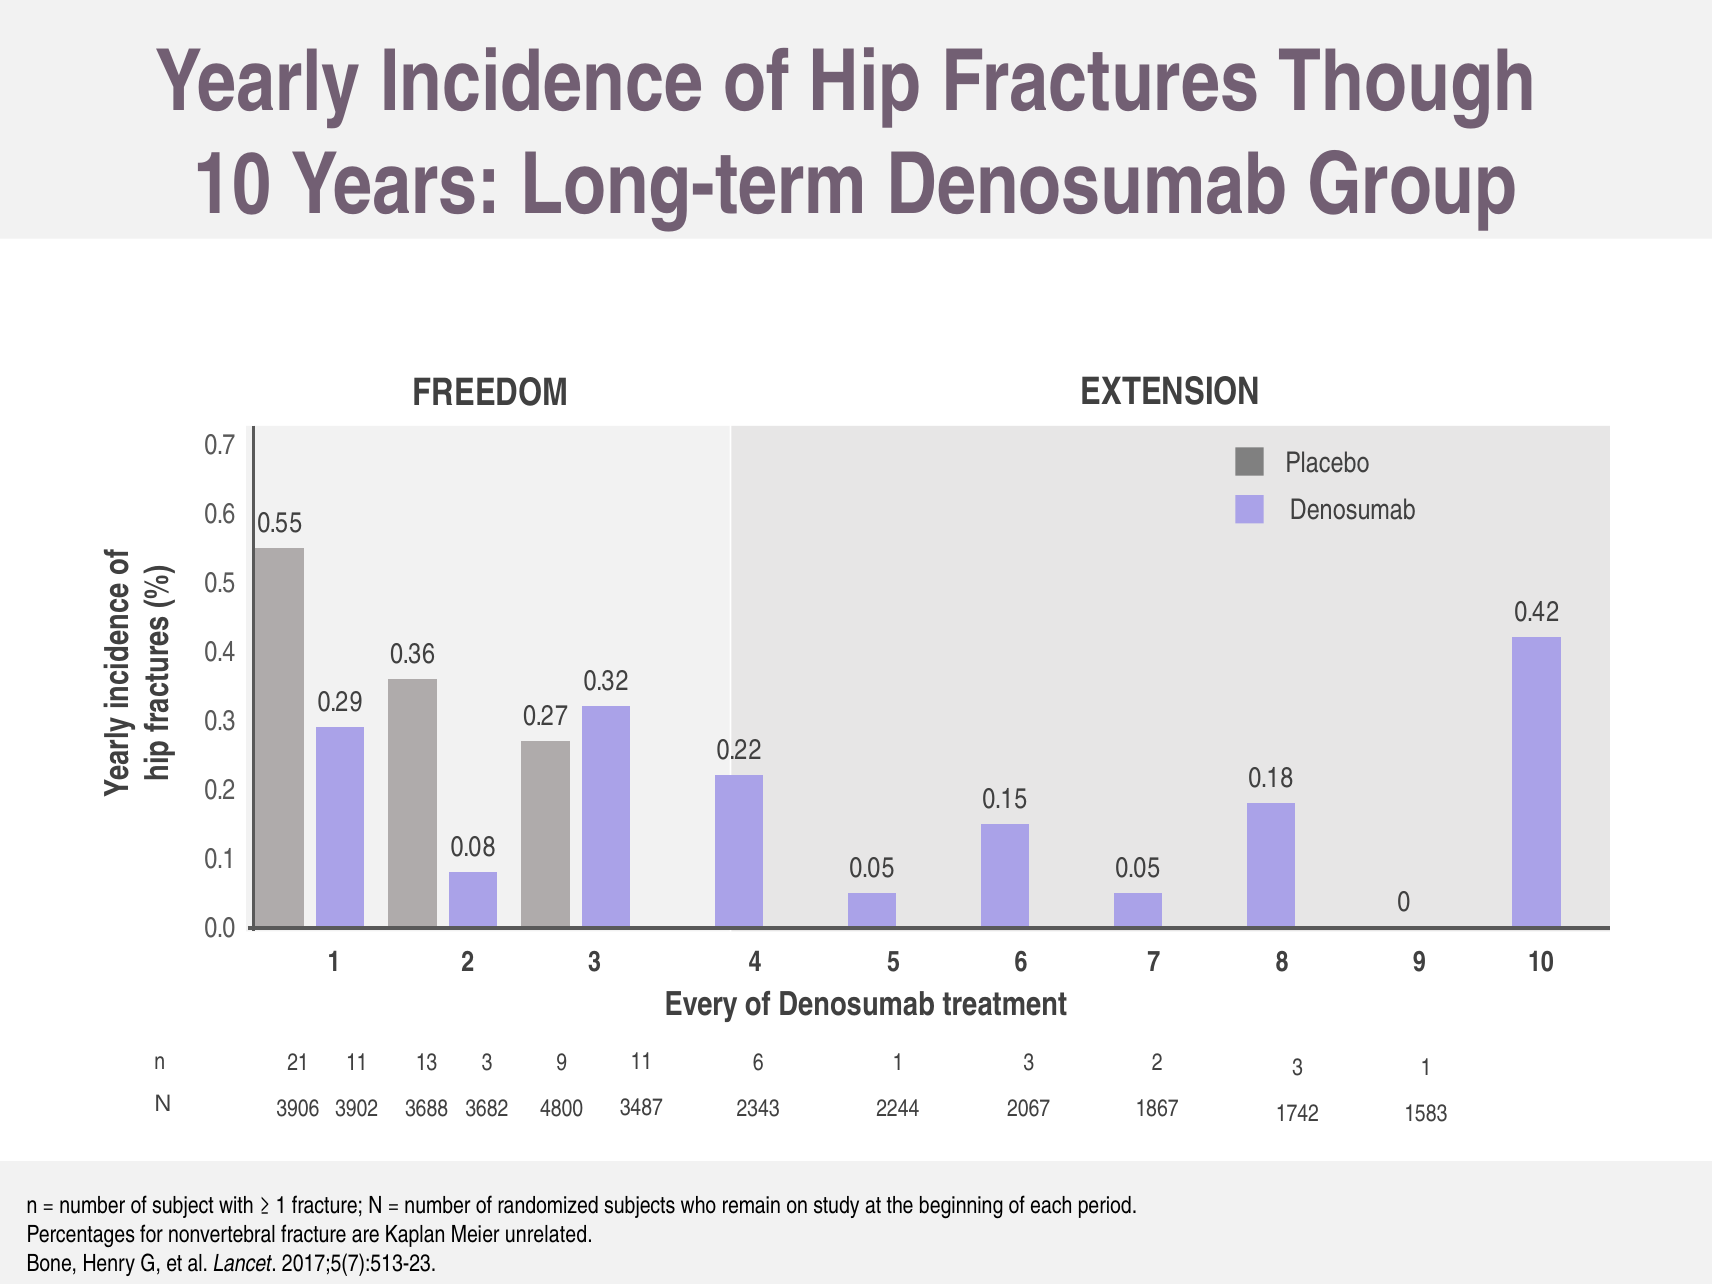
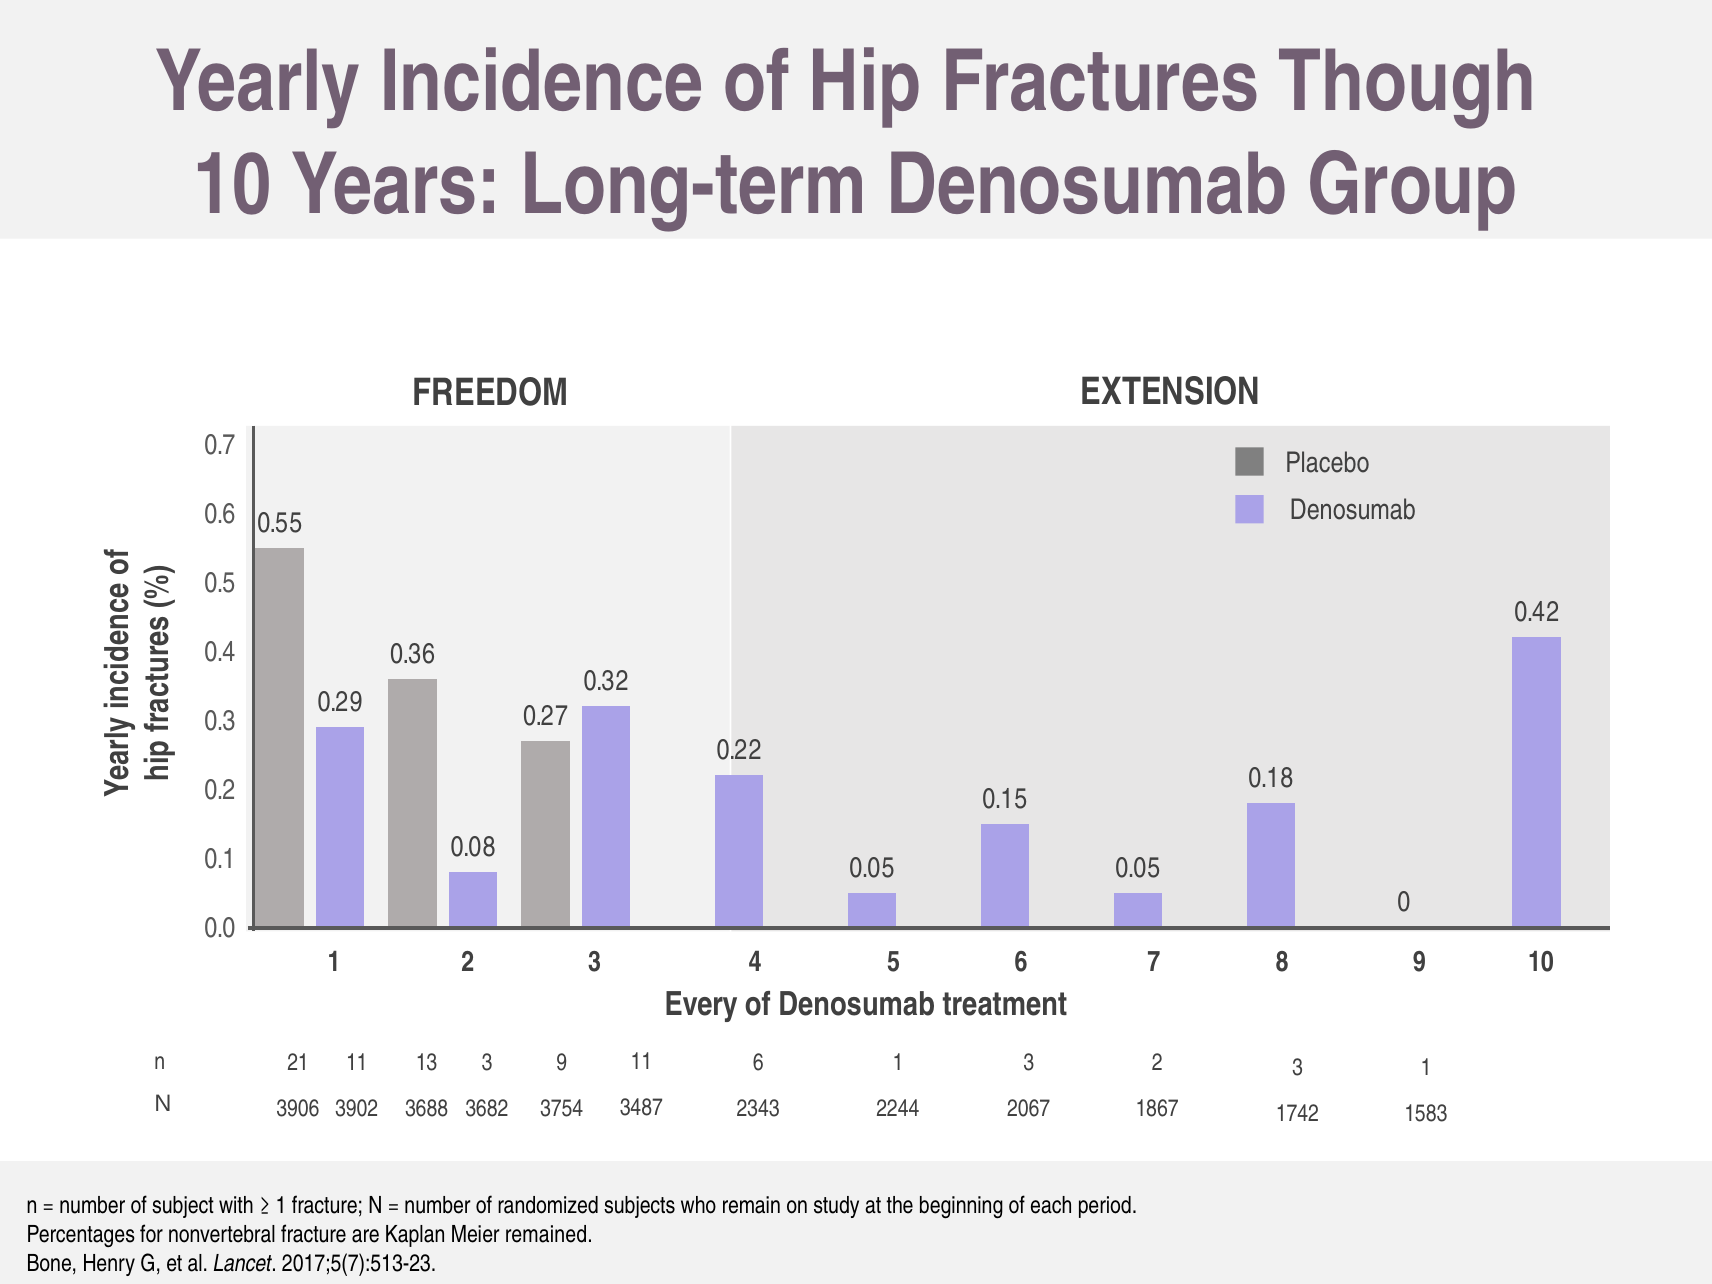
4800: 4800 -> 3754
unrelated: unrelated -> remained
